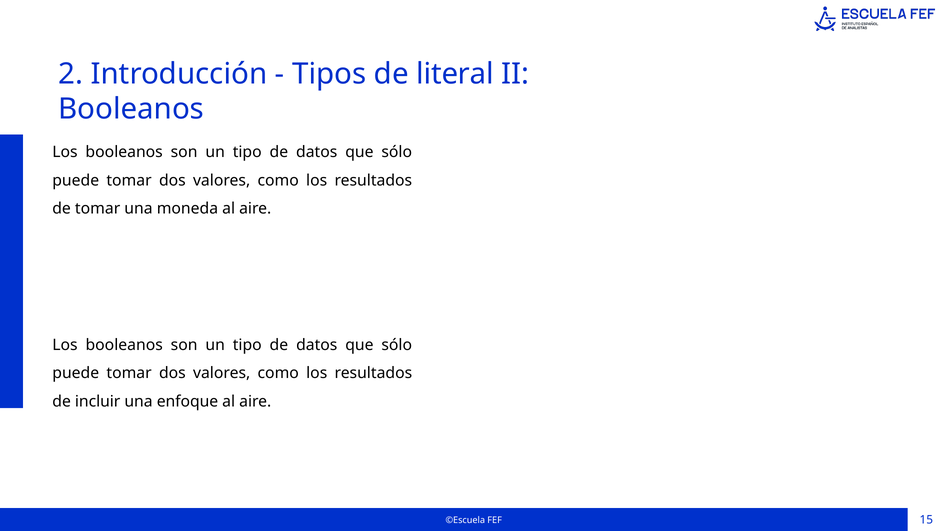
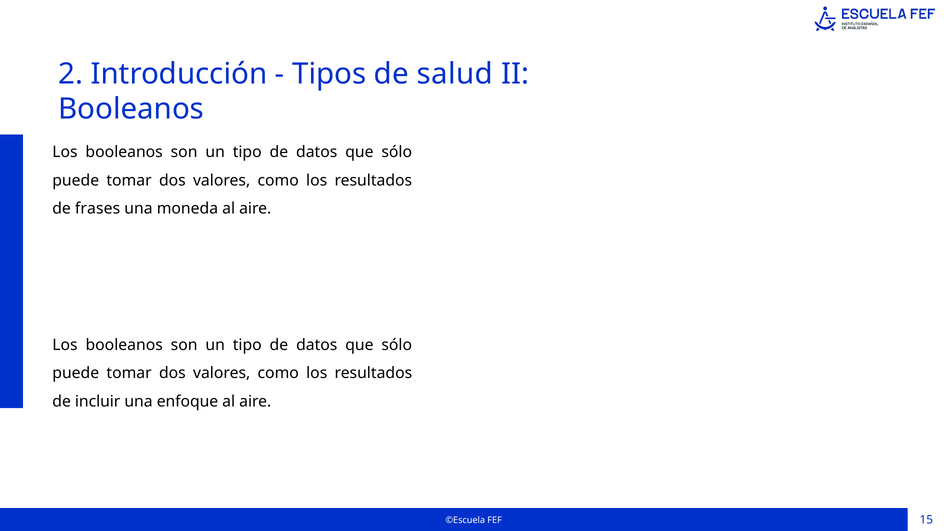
literal: literal -> salud
de tomar: tomar -> frases
